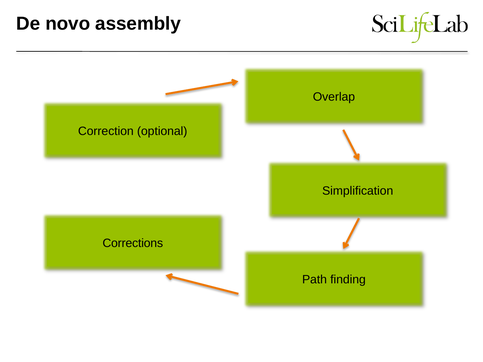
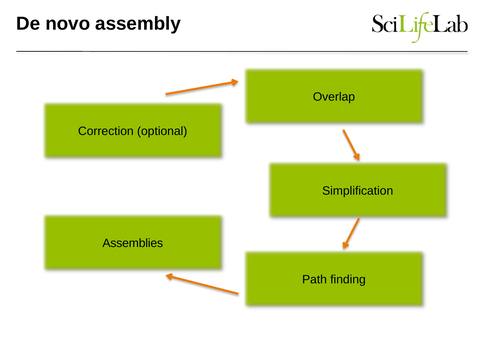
Corrections: Corrections -> Assemblies
